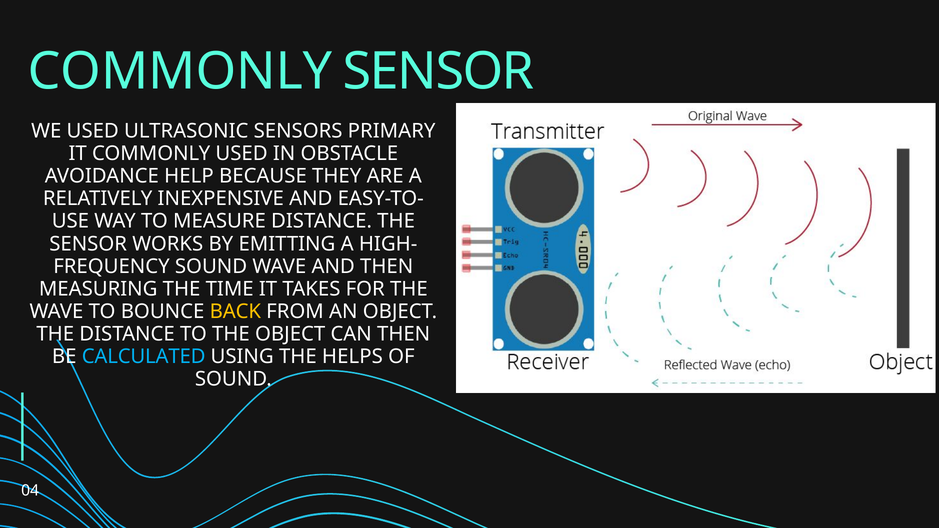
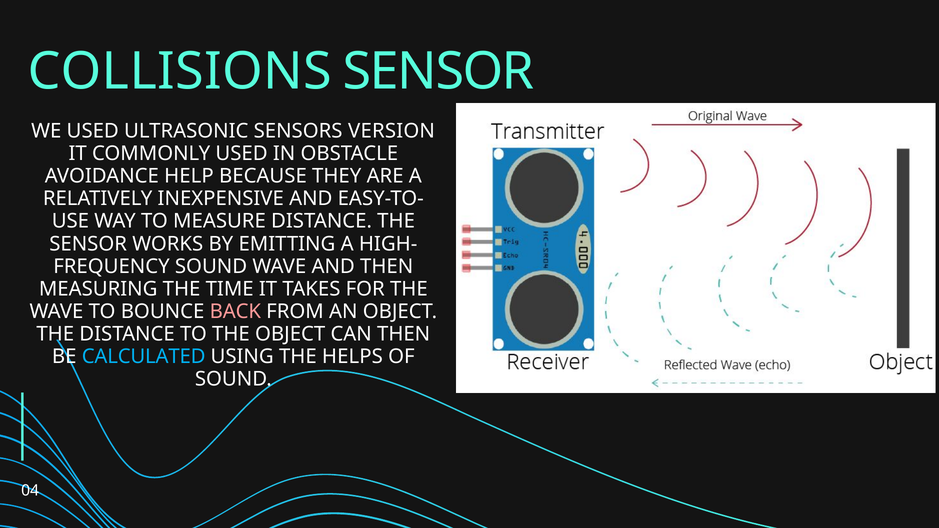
COMMONLY at (180, 72): COMMONLY -> COLLISIONS
PRIMARY: PRIMARY -> VERSION
BACK colour: yellow -> pink
